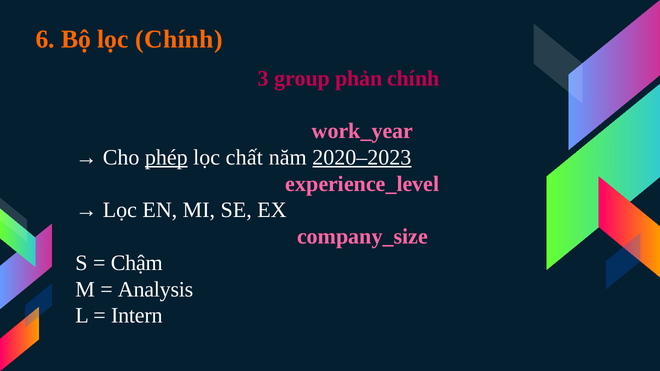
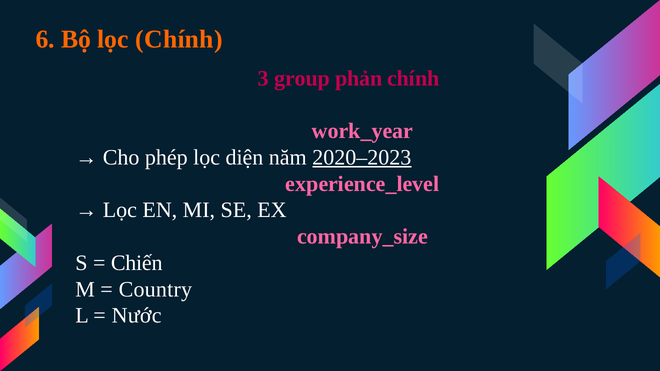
phép underline: present -> none
chất: chất -> diện
Chậm: Chậm -> Chiến
Analysis: Analysis -> Country
Intern: Intern -> Nước
